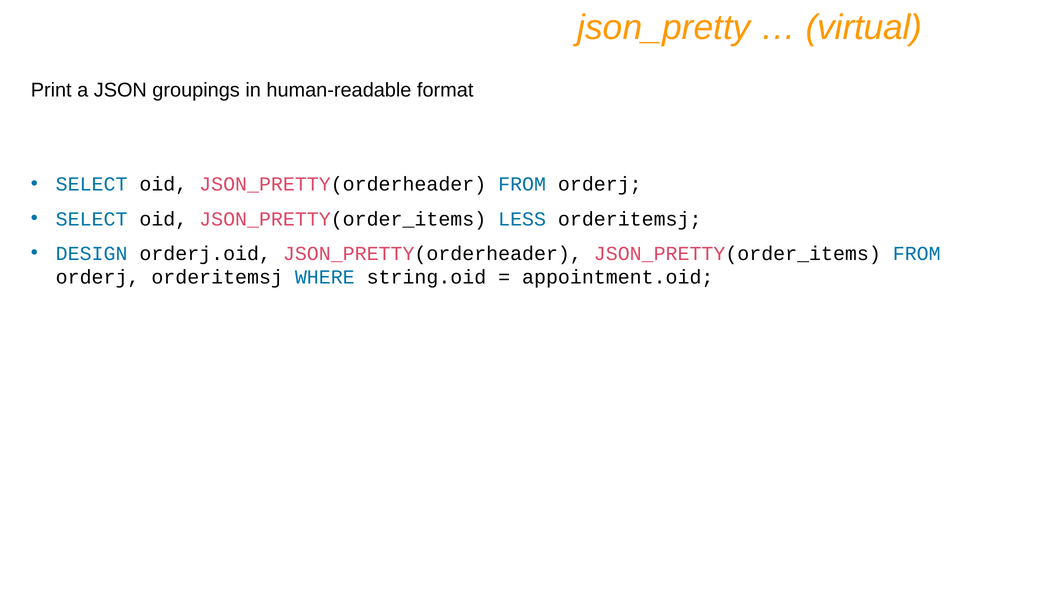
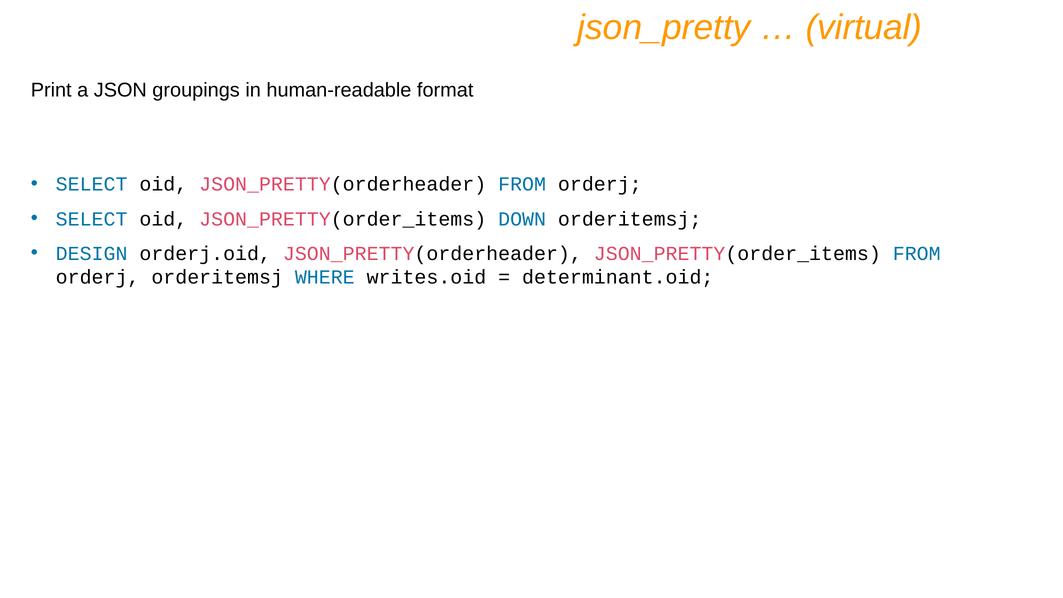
LESS: LESS -> DOWN
string.oid: string.oid -> writes.oid
appointment.oid: appointment.oid -> determinant.oid
